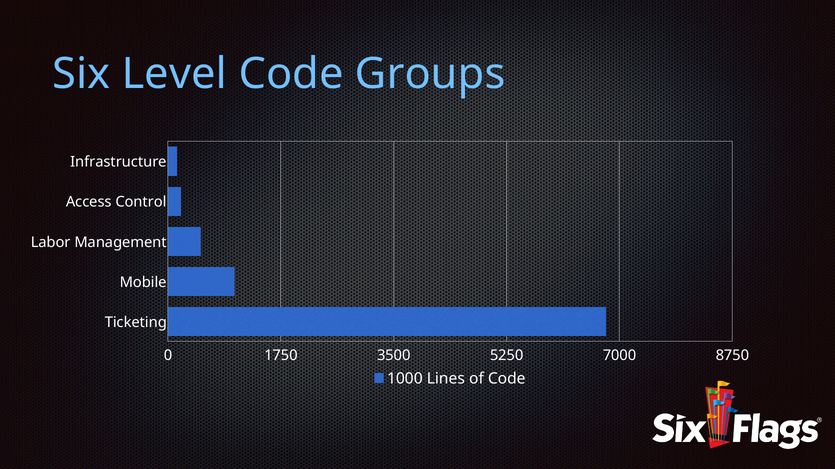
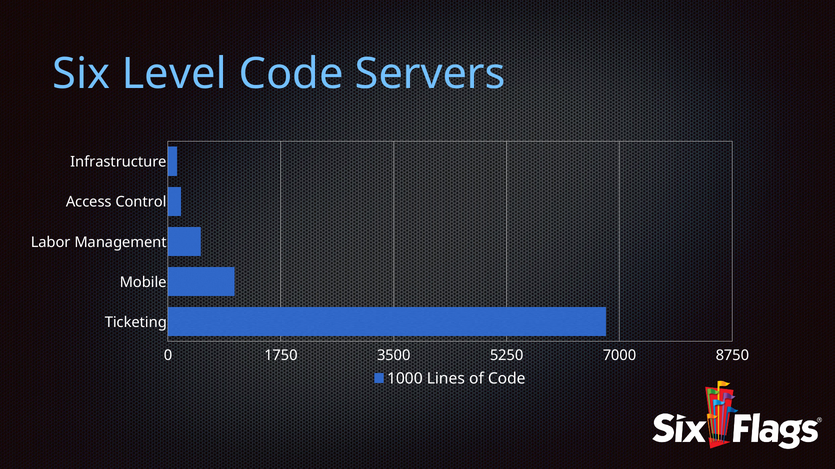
Groups: Groups -> Servers
